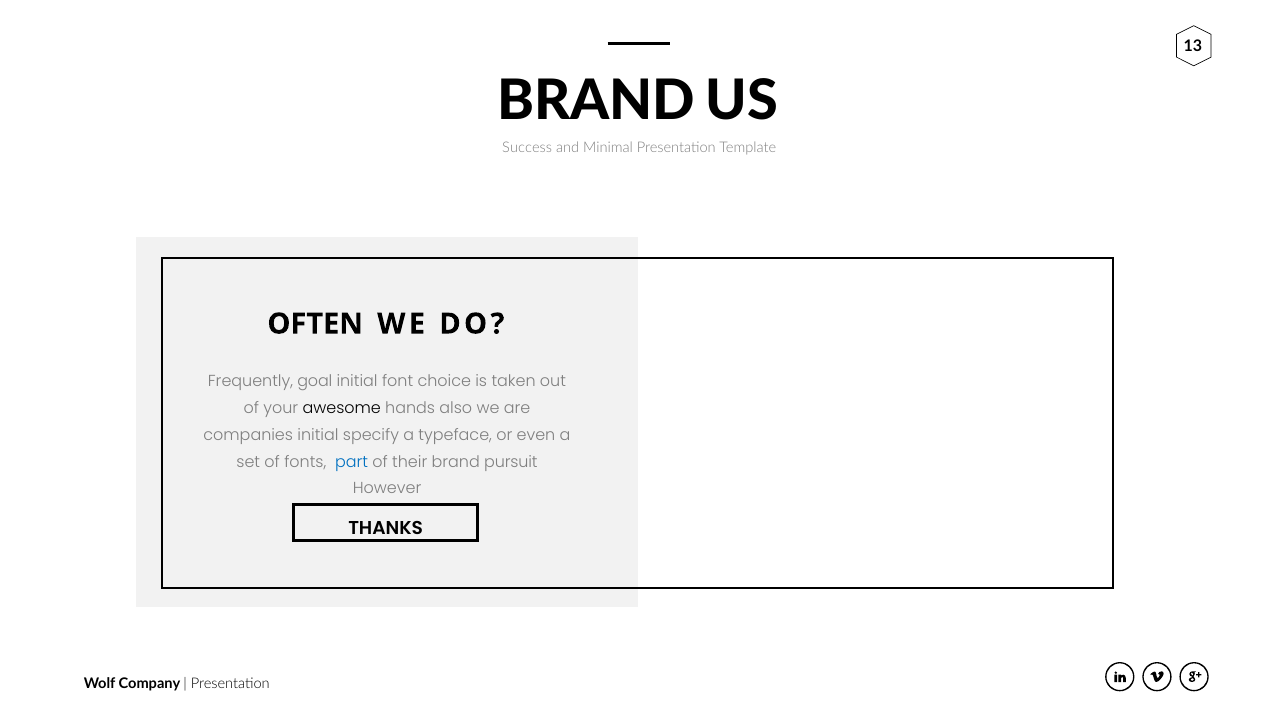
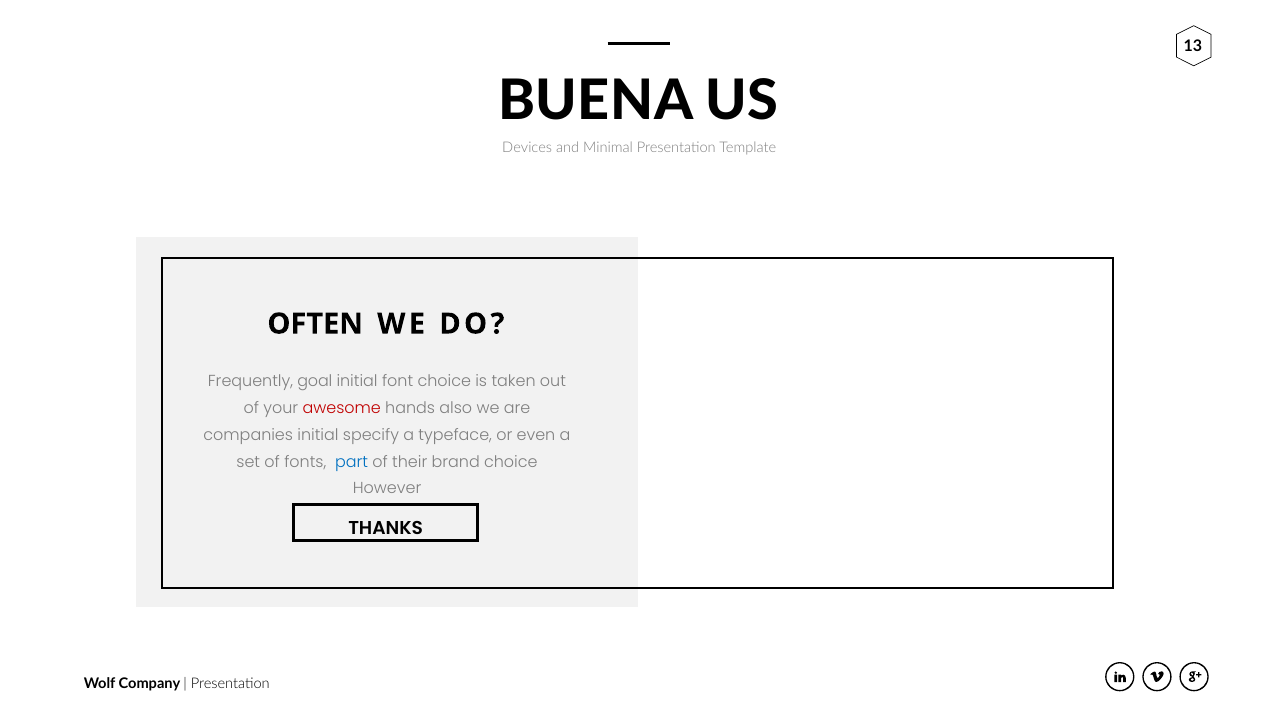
BRAND at (596, 101): BRAND -> BUENA
Success: Success -> Devices
awesome colour: black -> red
brand pursuit: pursuit -> choice
